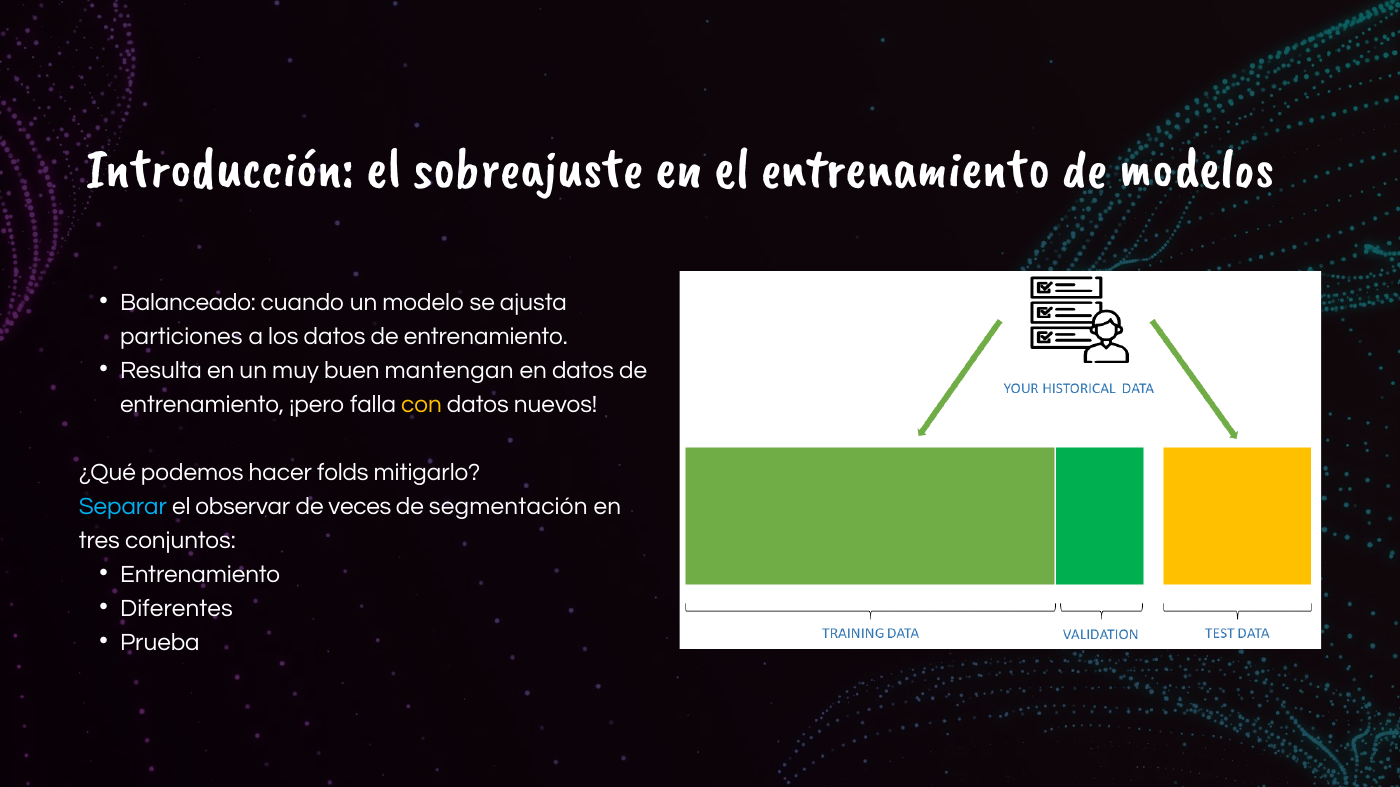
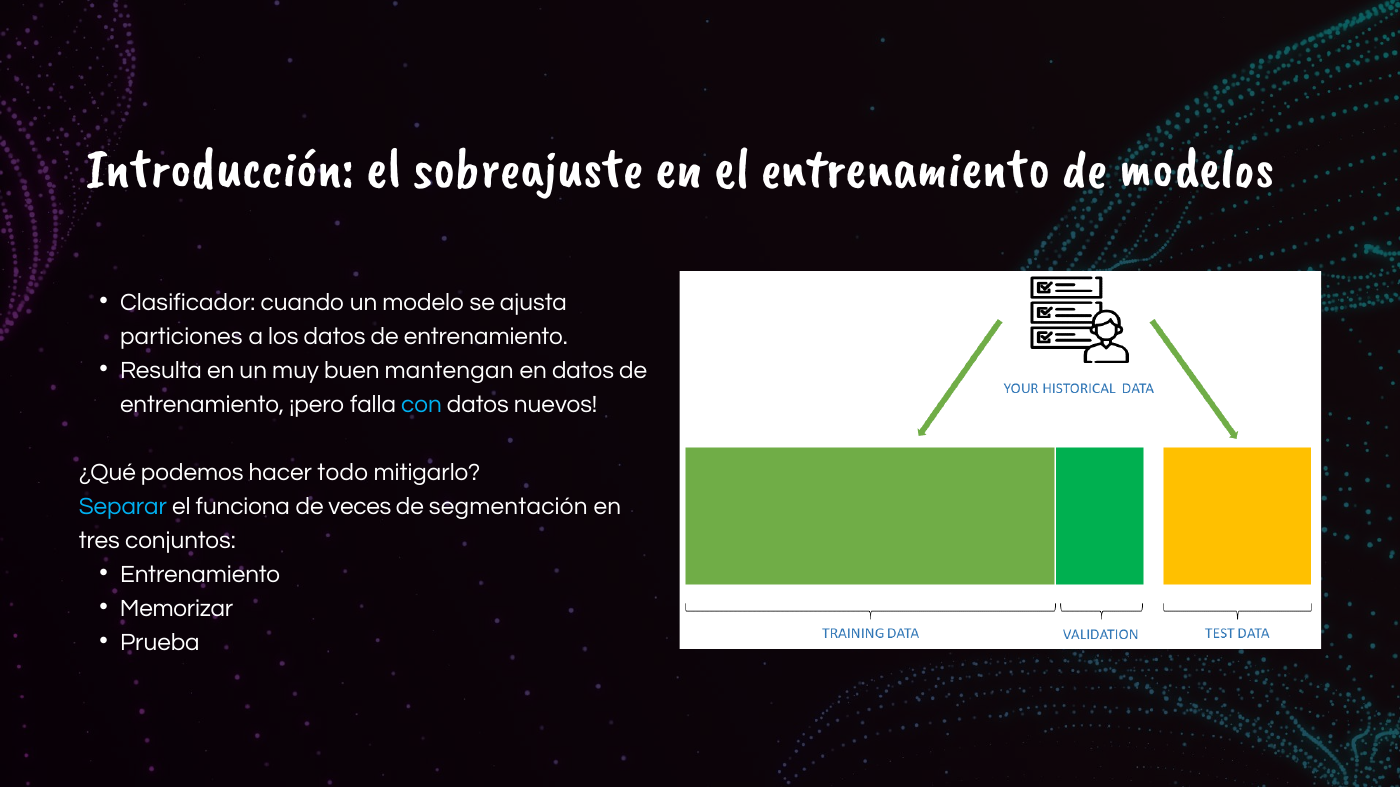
Balanceado: Balanceado -> Clasificador
con colour: yellow -> light blue
folds: folds -> todo
observar: observar -> funciona
Diferentes: Diferentes -> Memorizar
